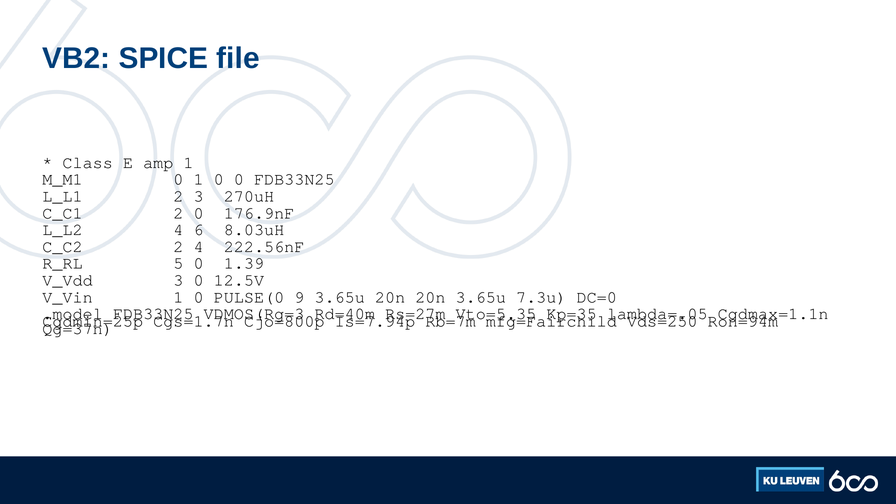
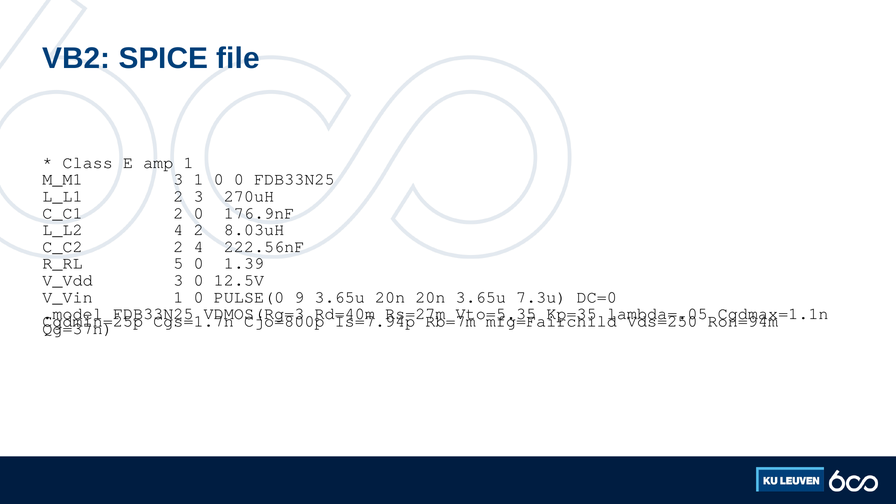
M_M1 0: 0 -> 3
4 6: 6 -> 2
